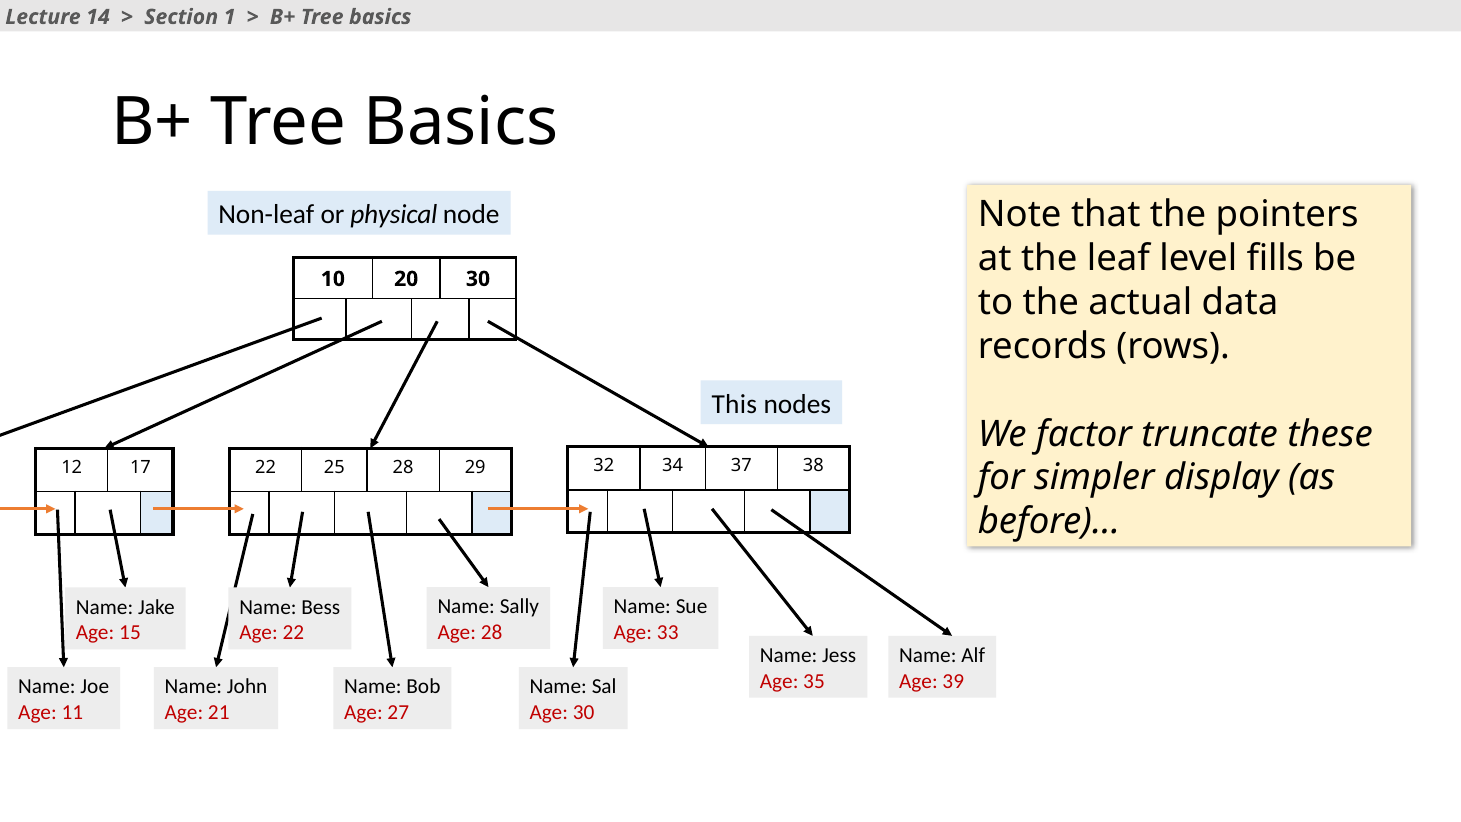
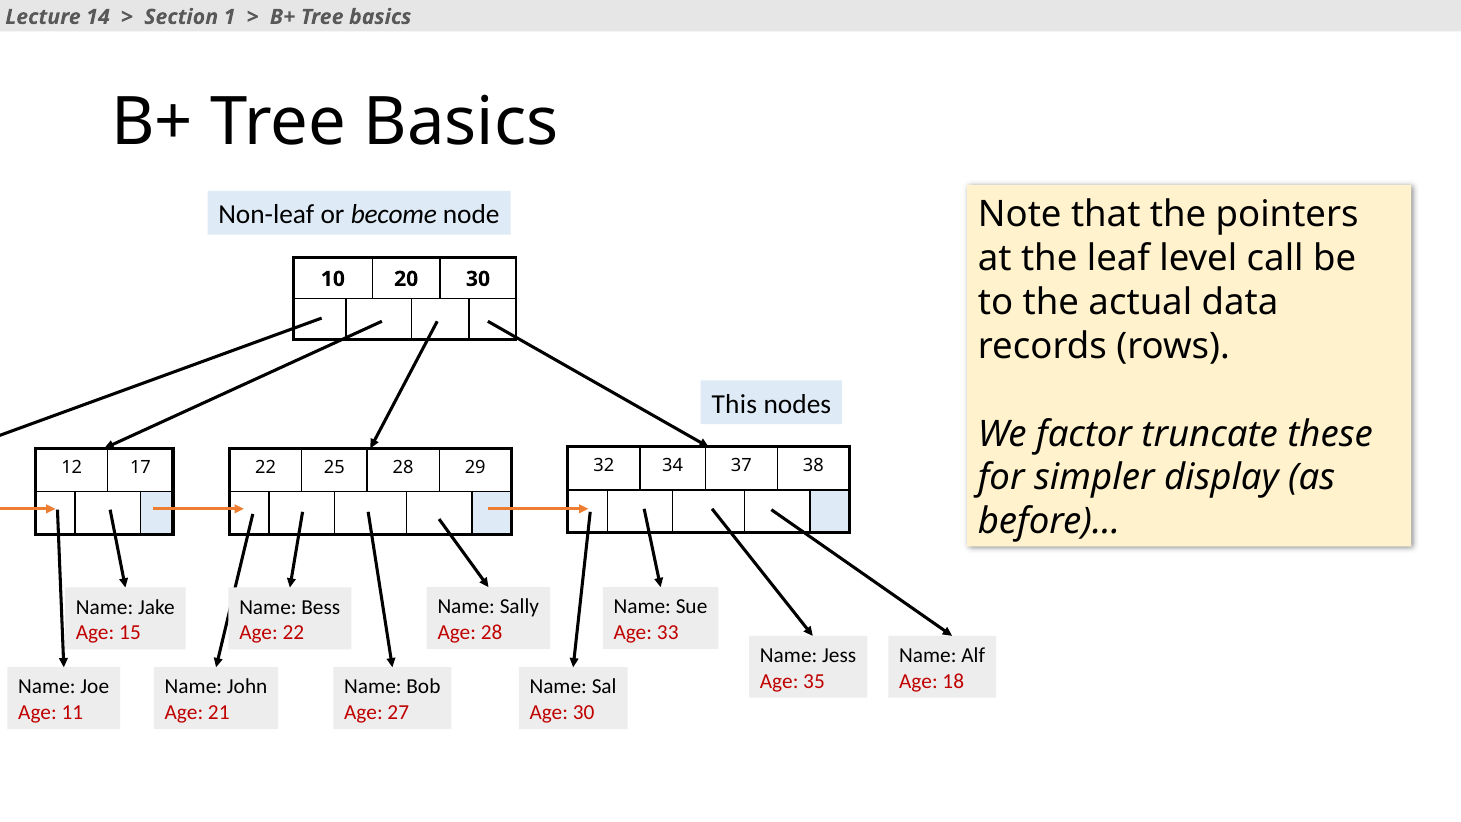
physical: physical -> become
fills: fills -> call
39: 39 -> 18
